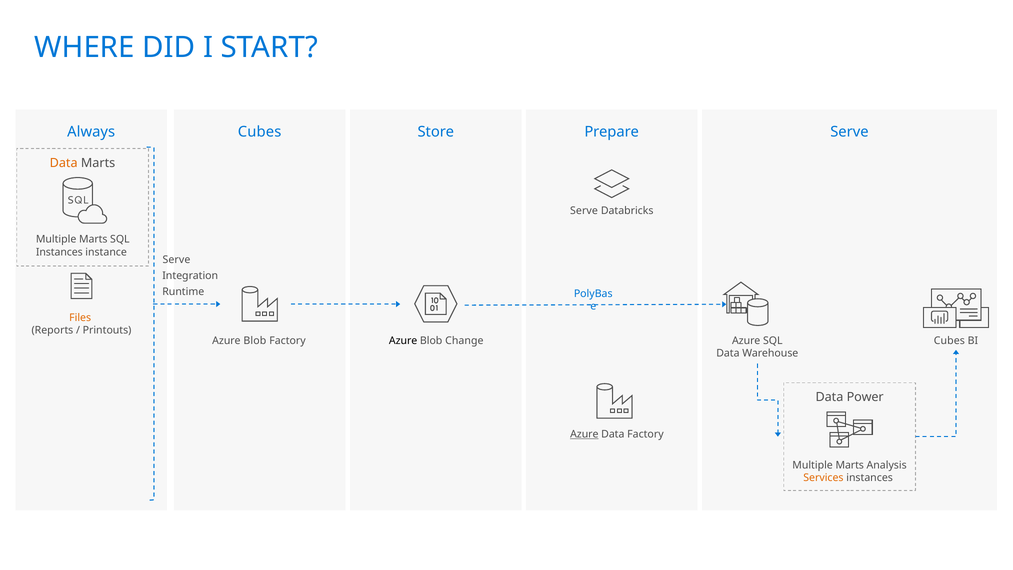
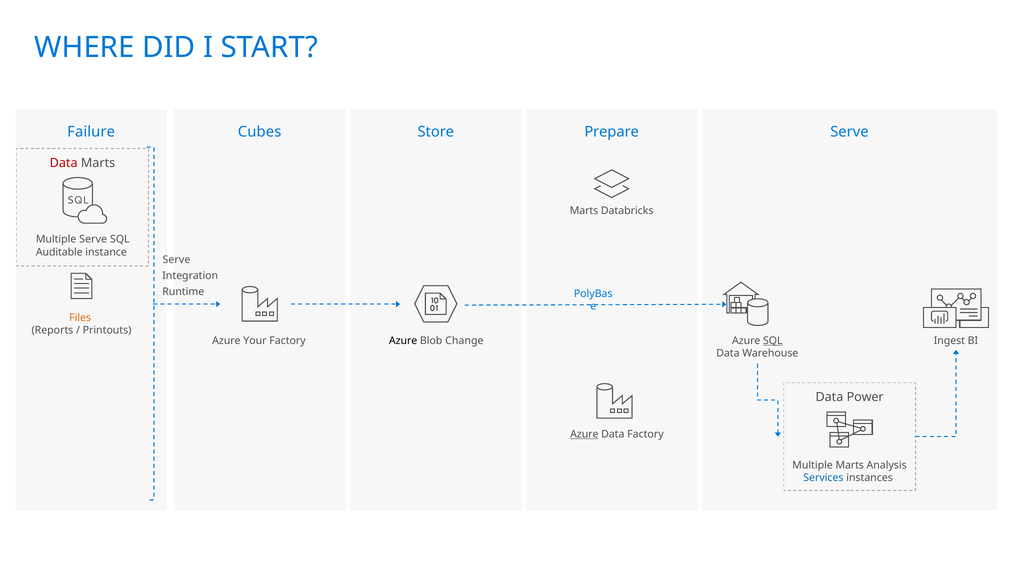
Always: Always -> Failure
Data at (64, 163) colour: orange -> red
Serve at (584, 211): Serve -> Marts
Marts at (93, 239): Marts -> Serve
Instances at (59, 252): Instances -> Auditable
Blob at (255, 340): Blob -> Your
SQL at (773, 340) underline: none -> present
Factory Cubes: Cubes -> Ingest
Services colour: orange -> blue
